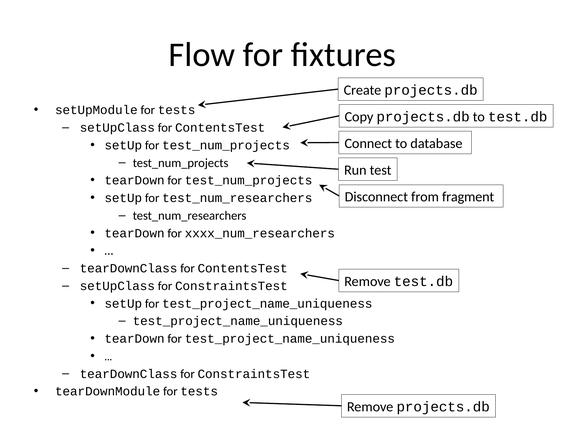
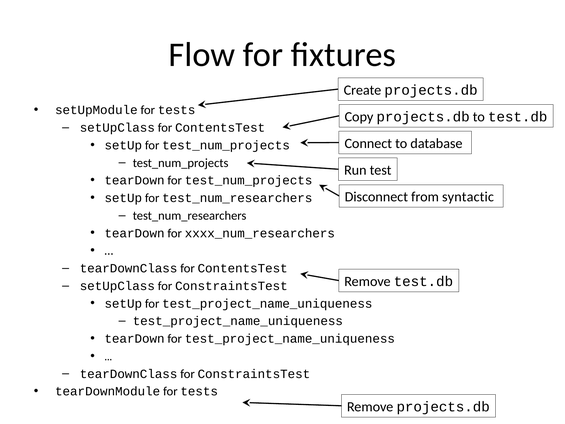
fragment: fragment -> syntactic
